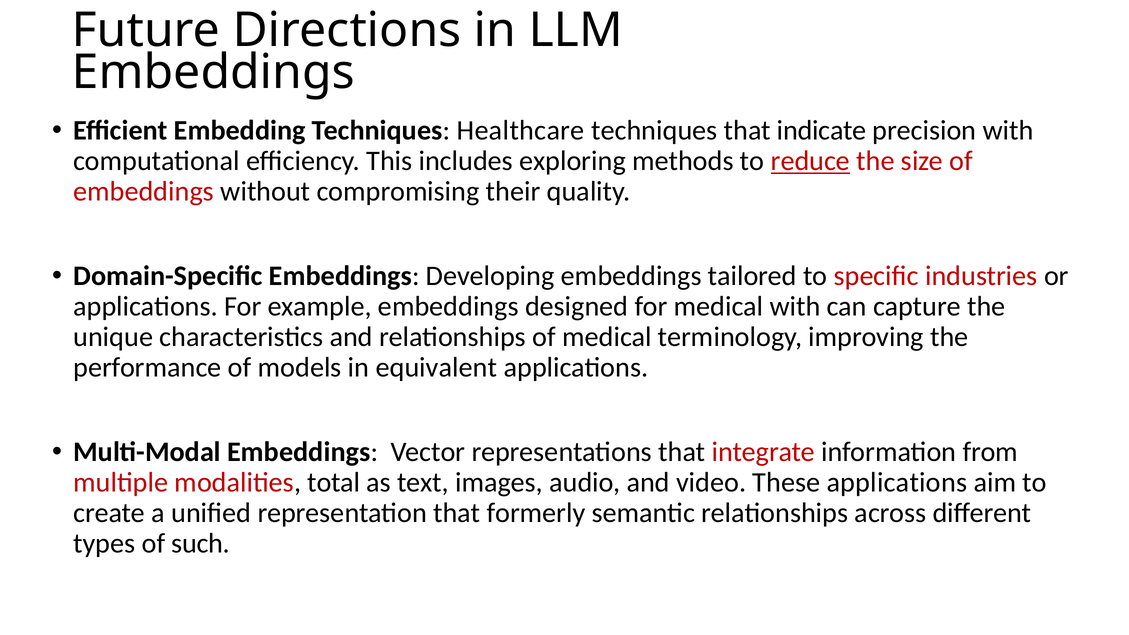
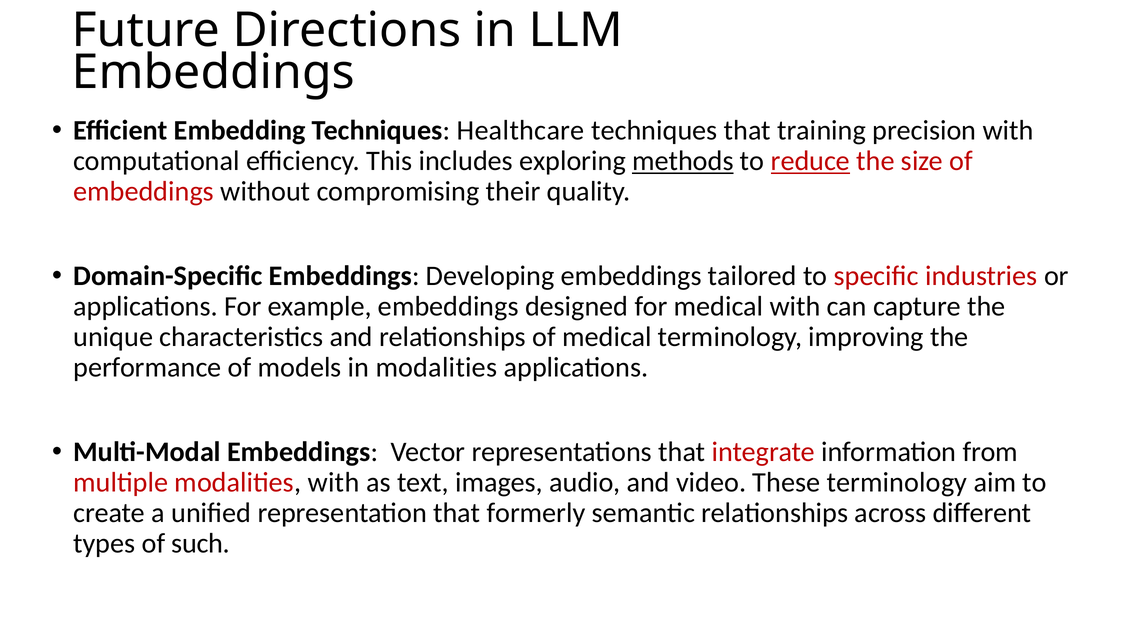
indicate: indicate -> training
methods underline: none -> present
in equivalent: equivalent -> modalities
modalities total: total -> with
These applications: applications -> terminology
